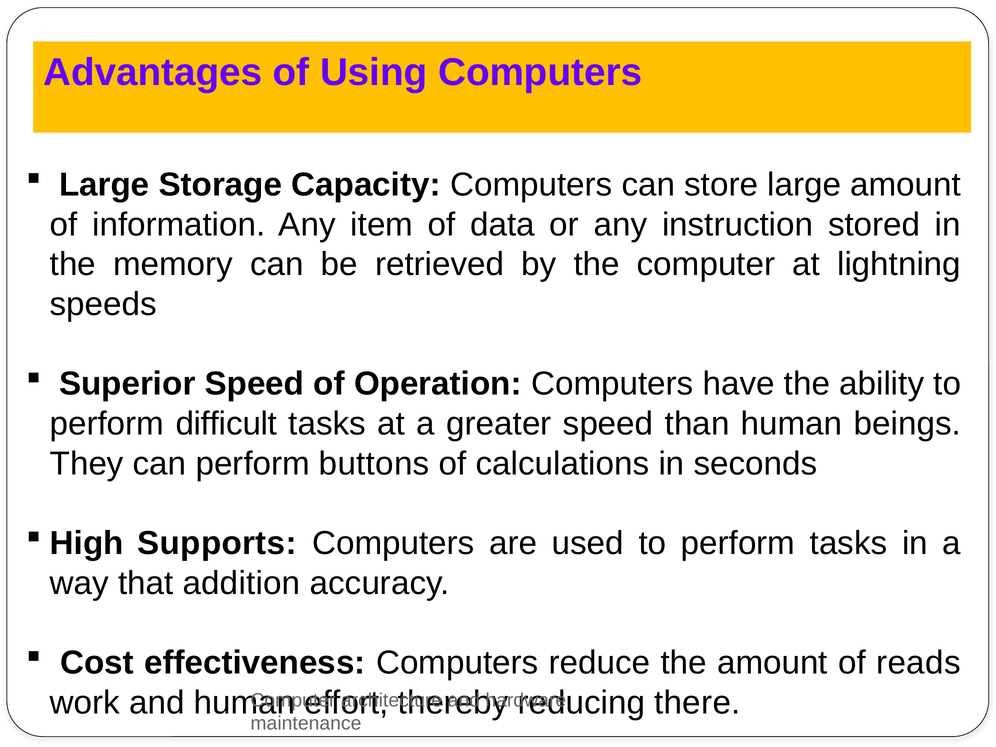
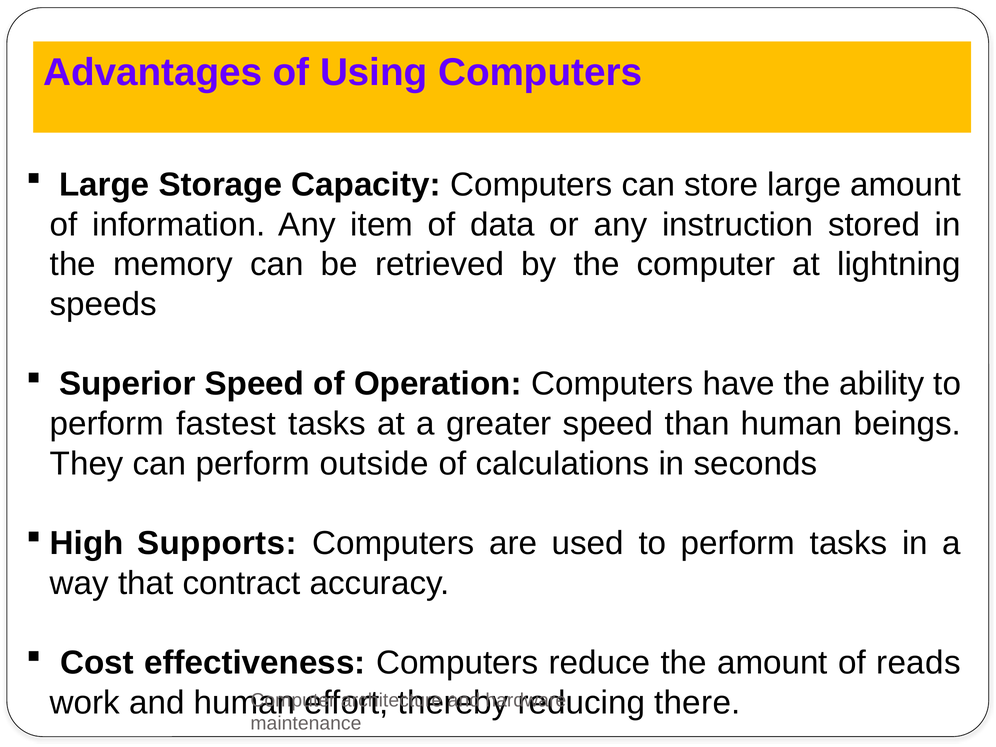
difficult: difficult -> fastest
buttons: buttons -> outside
addition: addition -> contract
